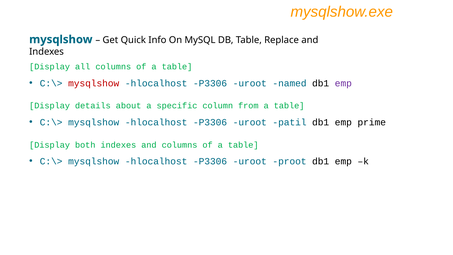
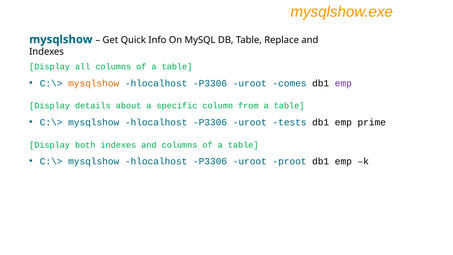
mysqlshow at (94, 83) colour: red -> orange
named: named -> comes
patil: patil -> tests
